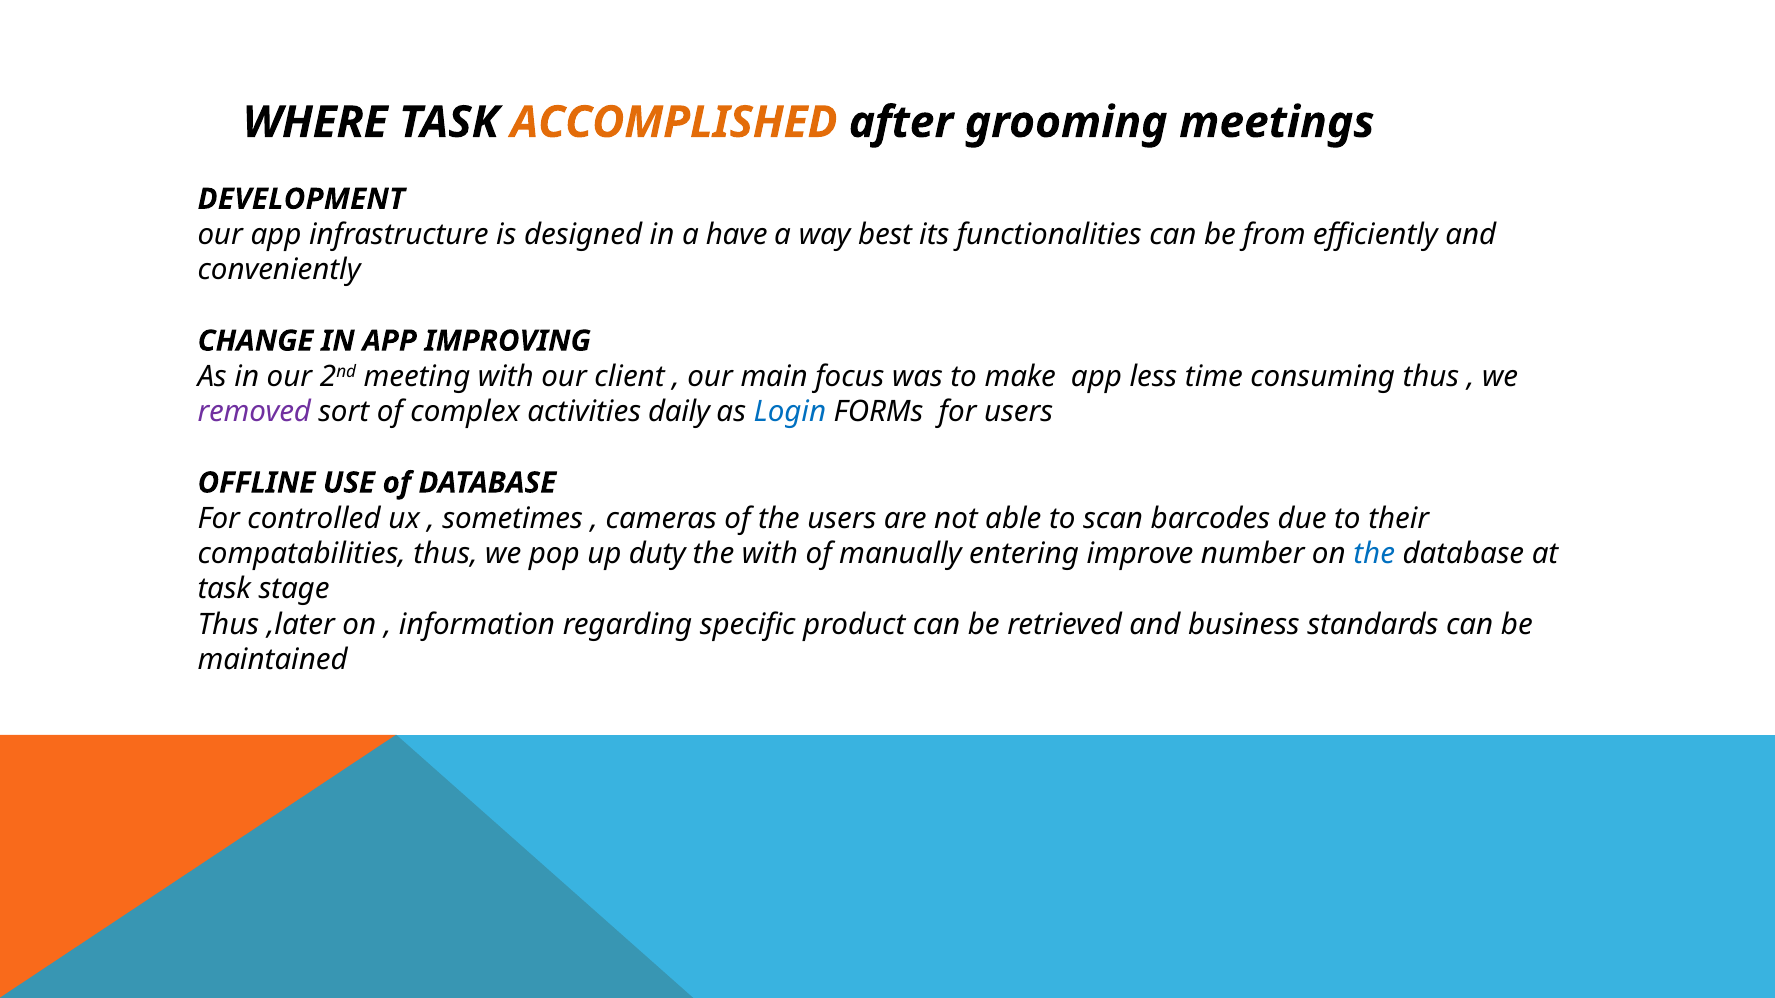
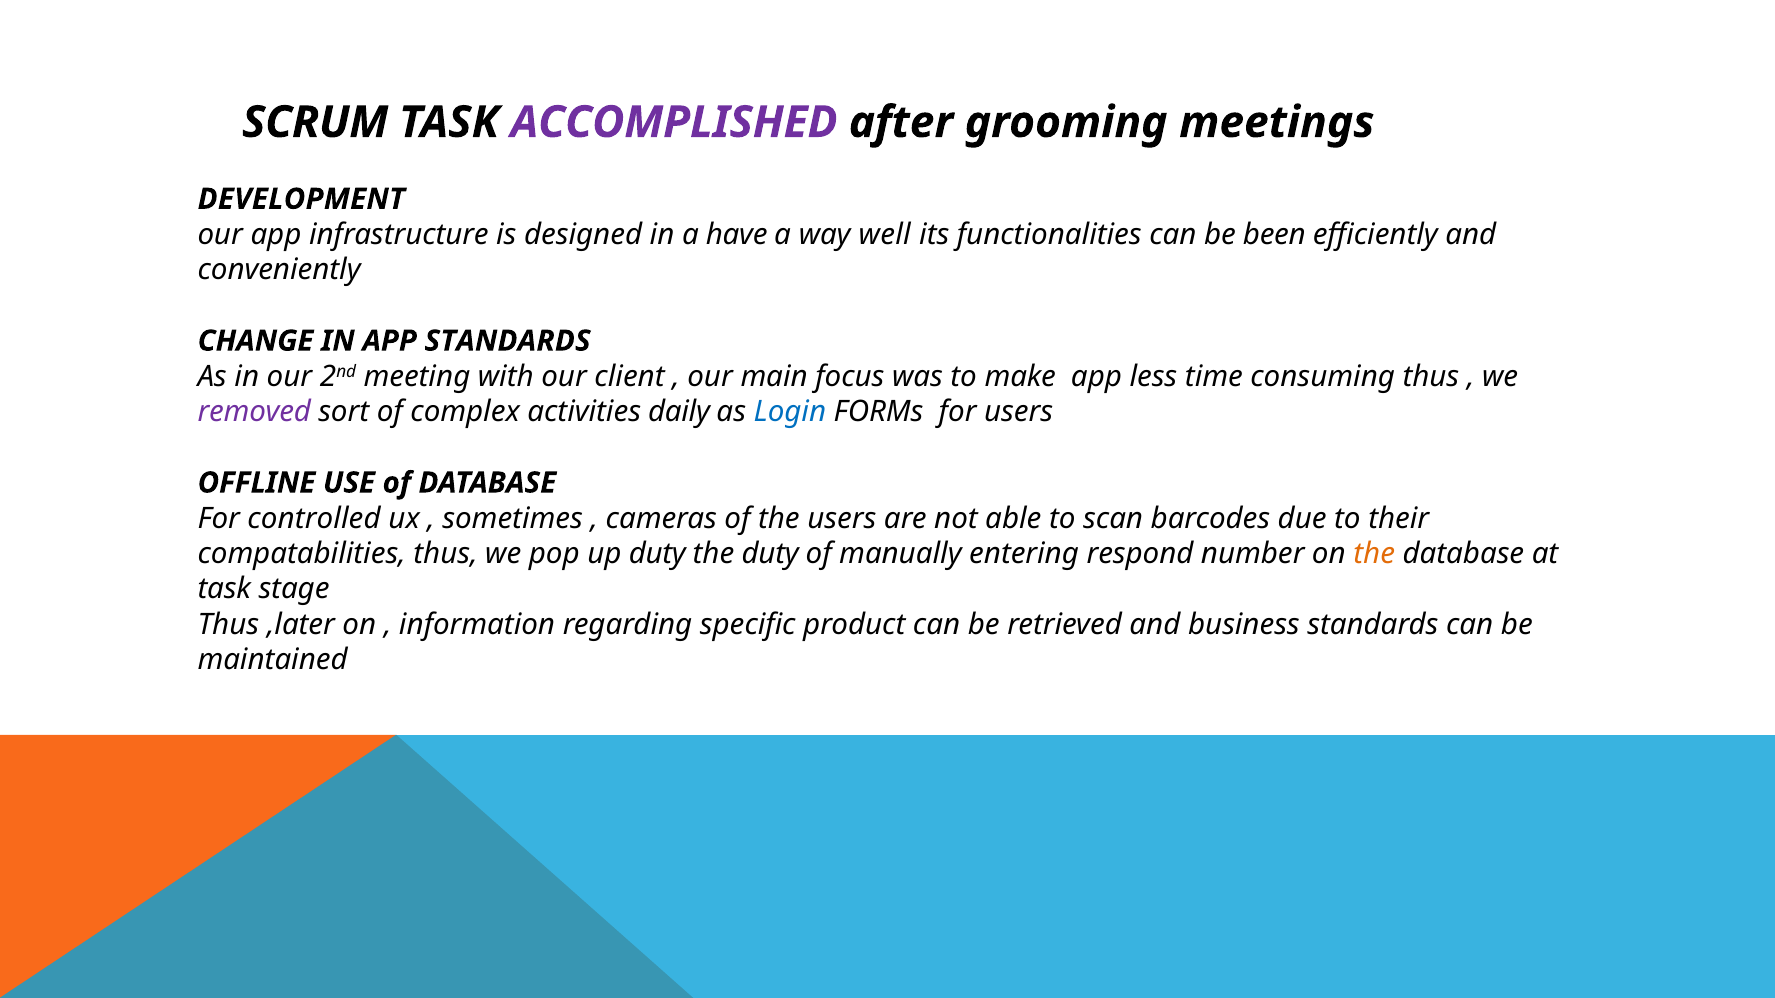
WHERE: WHERE -> SCRUM
ACCOMPLISHED colour: orange -> purple
best: best -> well
from: from -> been
APP IMPROVING: IMPROVING -> STANDARDS
the with: with -> duty
improve: improve -> respond
the at (1374, 554) colour: blue -> orange
